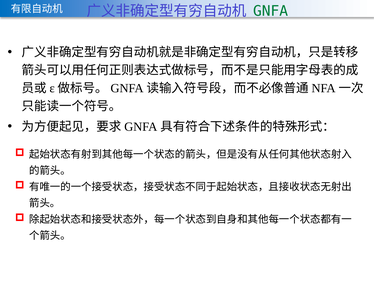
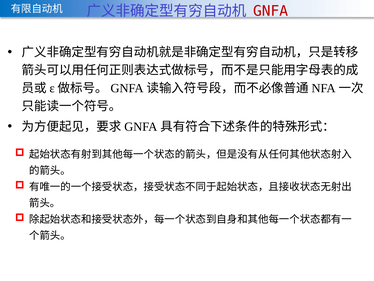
GNFA colour: green -> red
